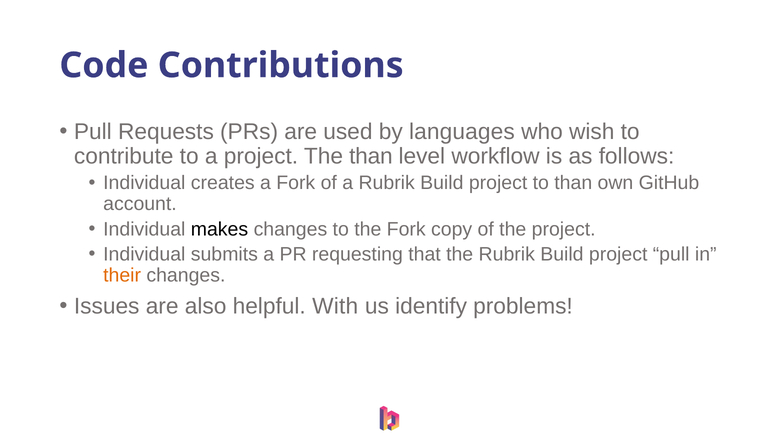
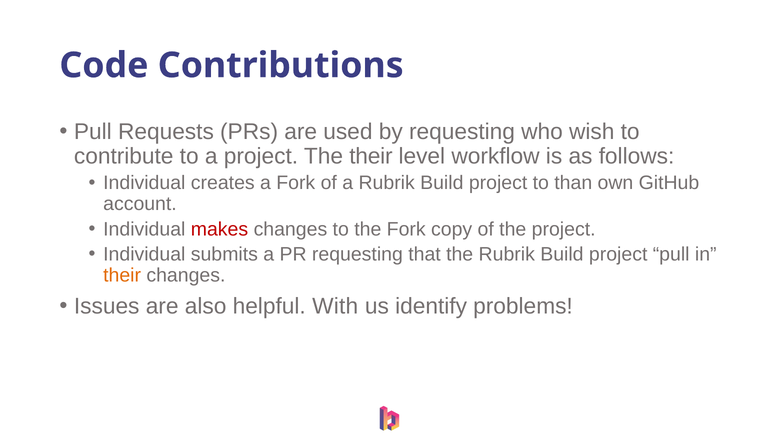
by languages: languages -> requesting
The than: than -> their
makes colour: black -> red
